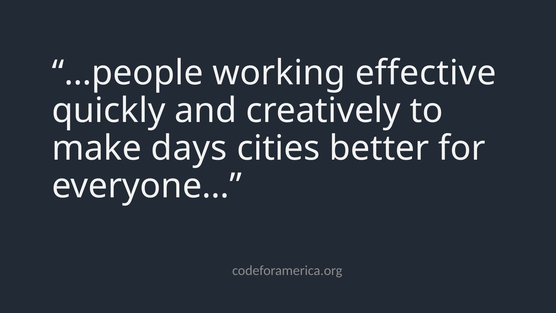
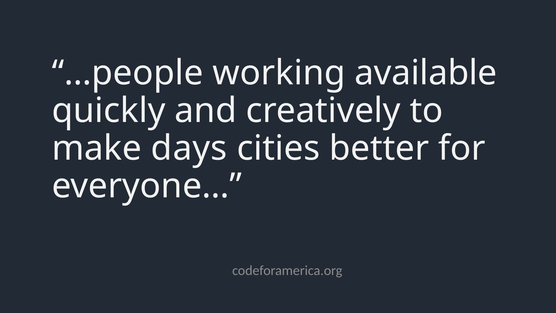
effective: effective -> available
